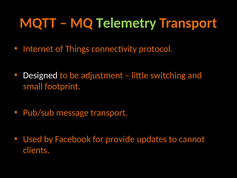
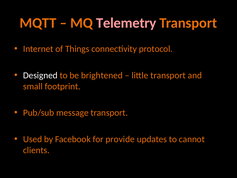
Telemetry colour: light green -> pink
adjustment: adjustment -> brightened
little switching: switching -> transport
